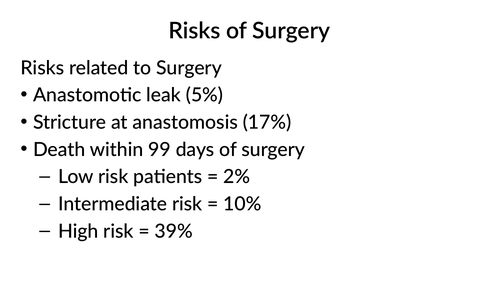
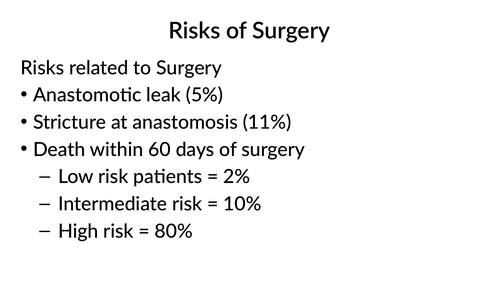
17%: 17% -> 11%
99: 99 -> 60
39%: 39% -> 80%
